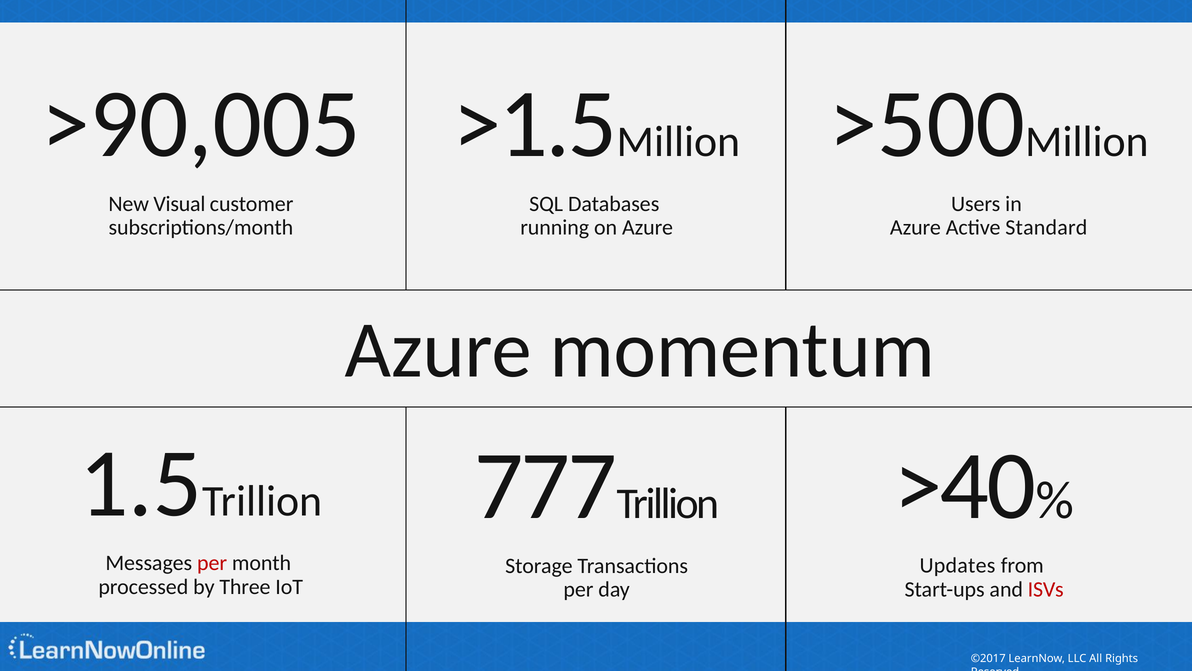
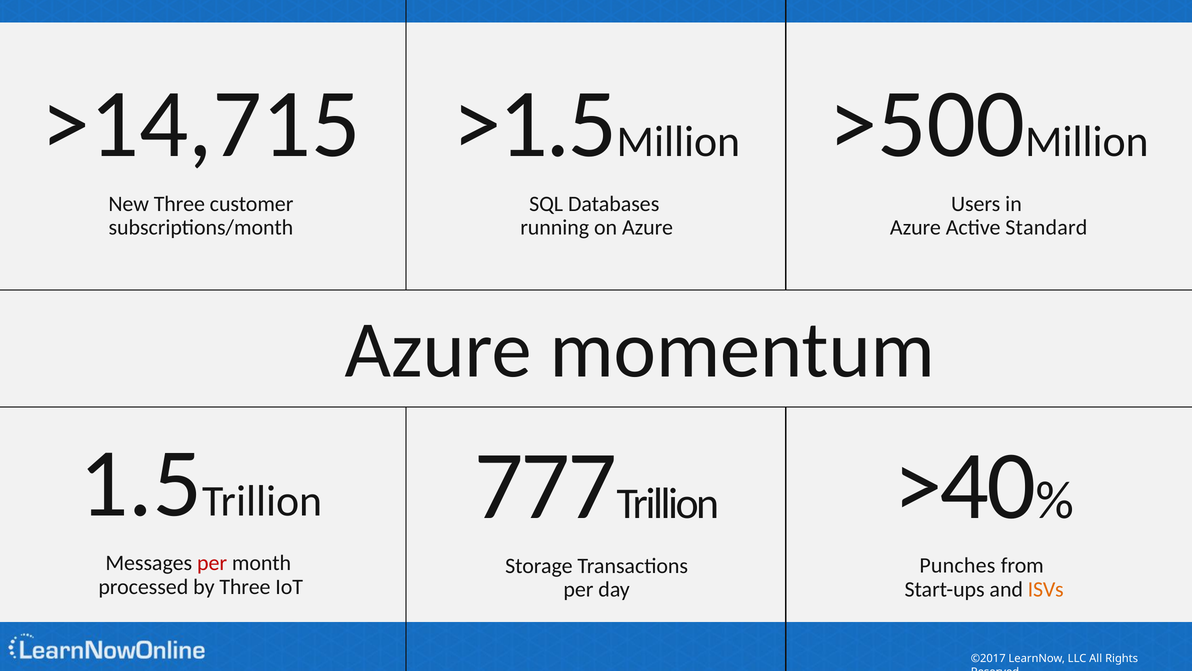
>90,005: >90,005 -> >14,715
New Visual: Visual -> Three
Updates: Updates -> Punches
ISVs colour: red -> orange
